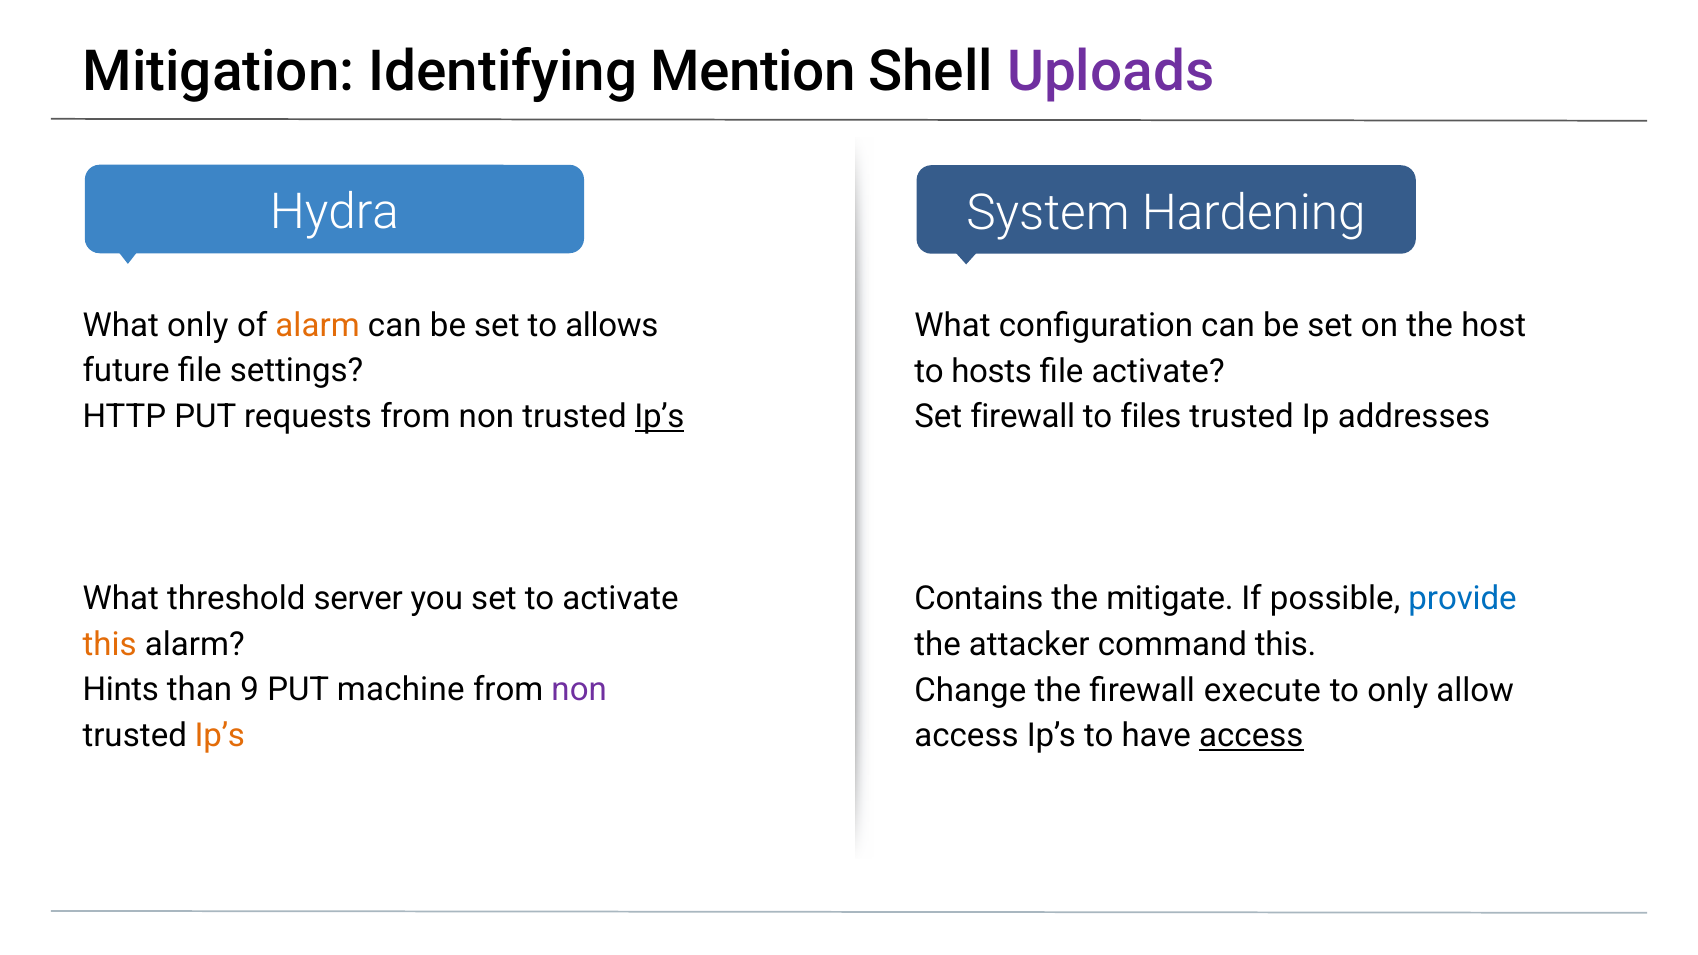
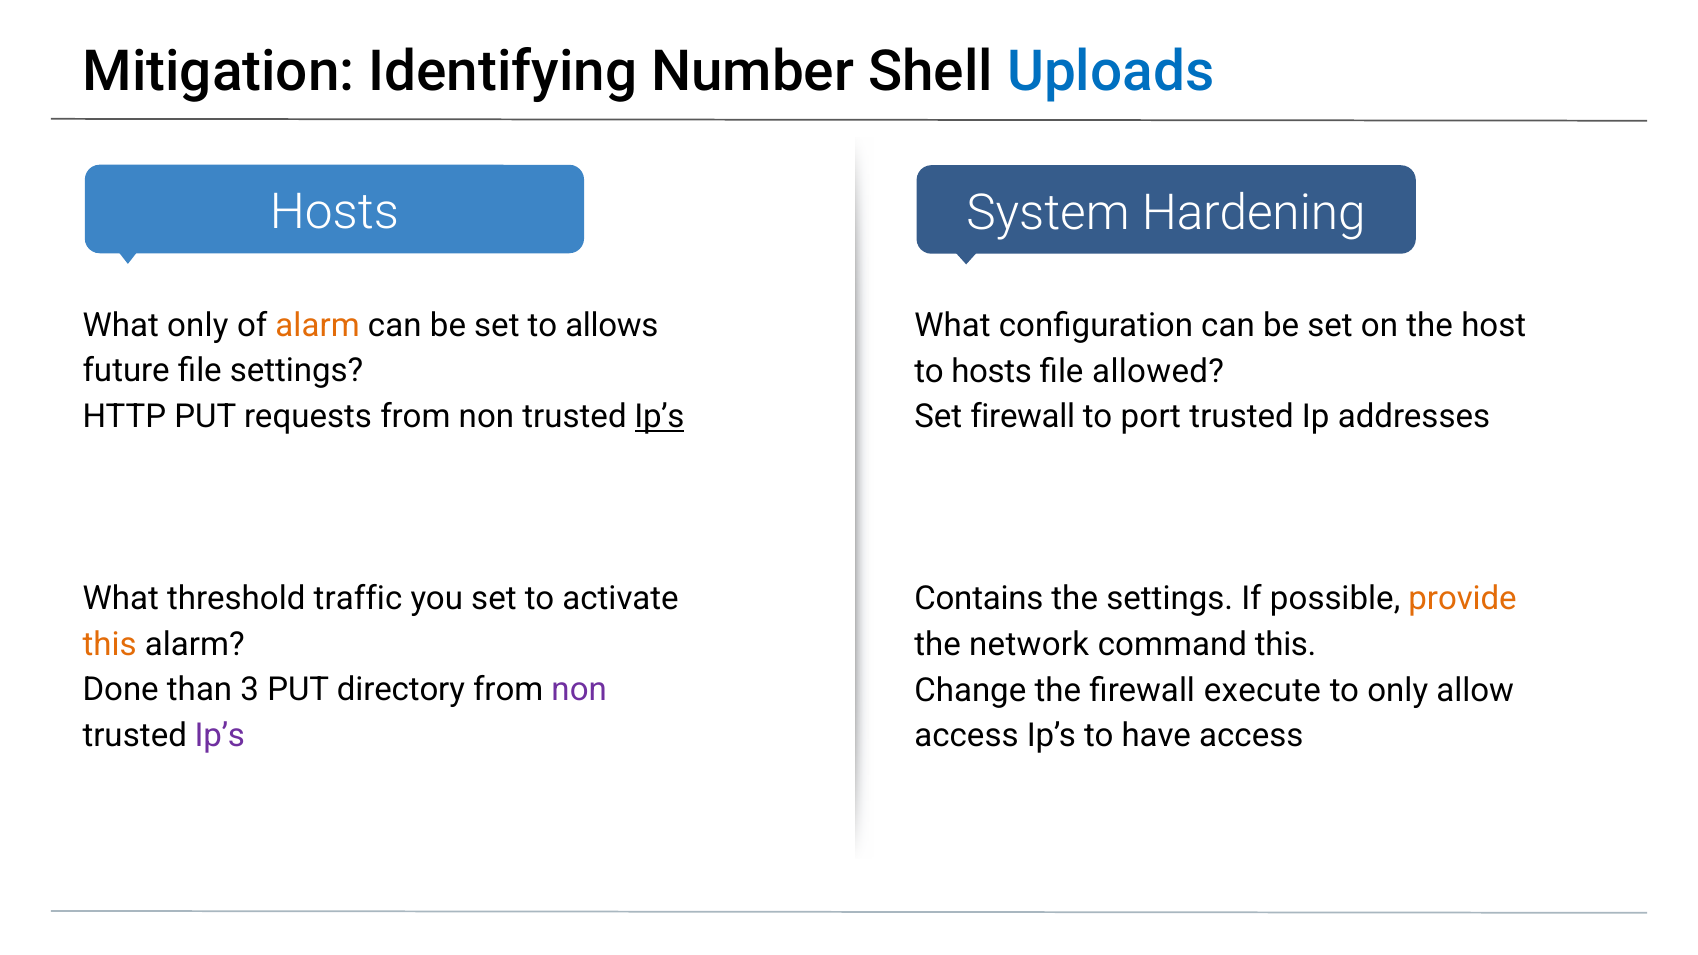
Mention: Mention -> Number
Uploads colour: purple -> blue
Hydra at (334, 212): Hydra -> Hosts
file activate: activate -> allowed
files: files -> port
server: server -> traffic
the mitigate: mitigate -> settings
provide colour: blue -> orange
attacker: attacker -> network
Hints: Hints -> Done
9: 9 -> 3
machine: machine -> directory
Ip’s at (220, 735) colour: orange -> purple
access at (1251, 736) underline: present -> none
